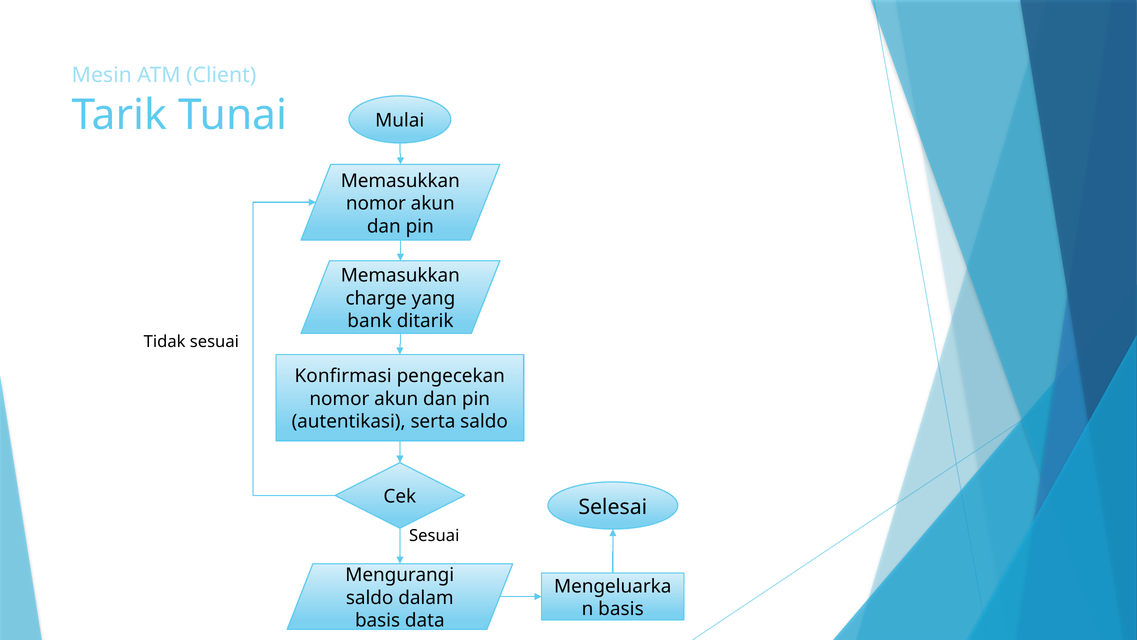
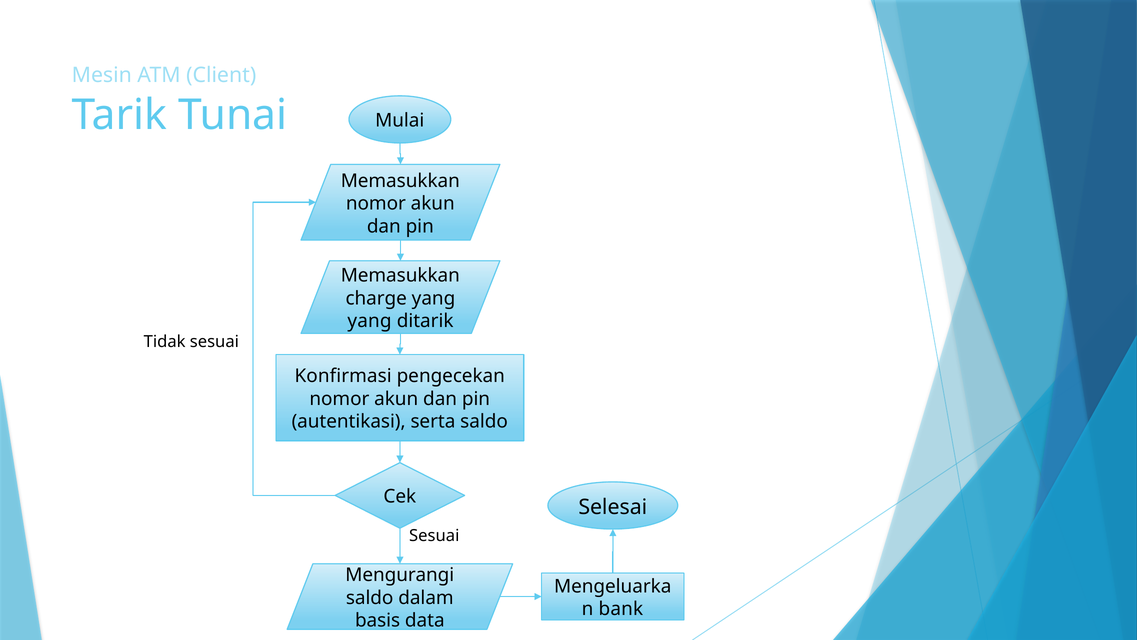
bank at (370, 321): bank -> yang
basis at (621, 609): basis -> bank
